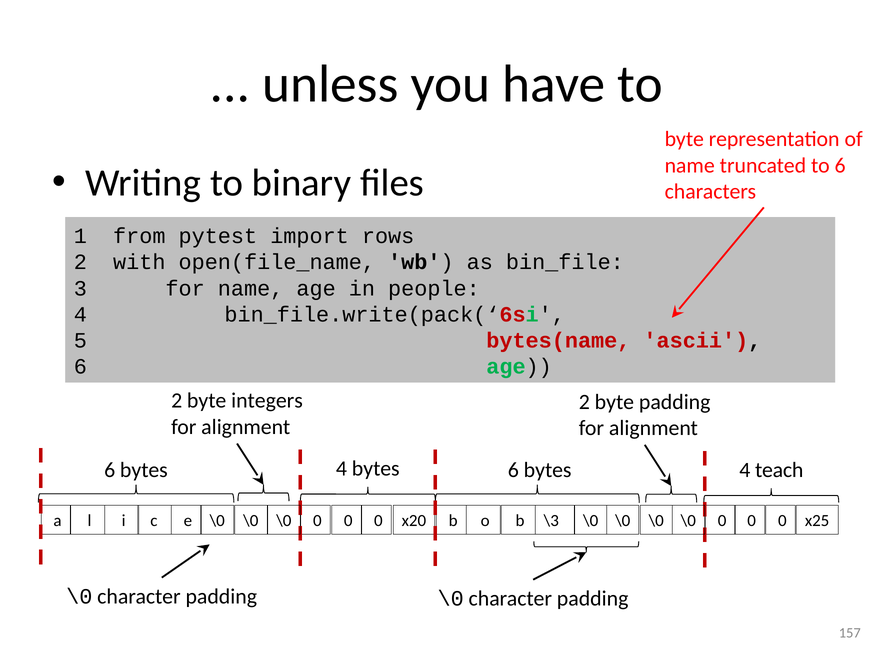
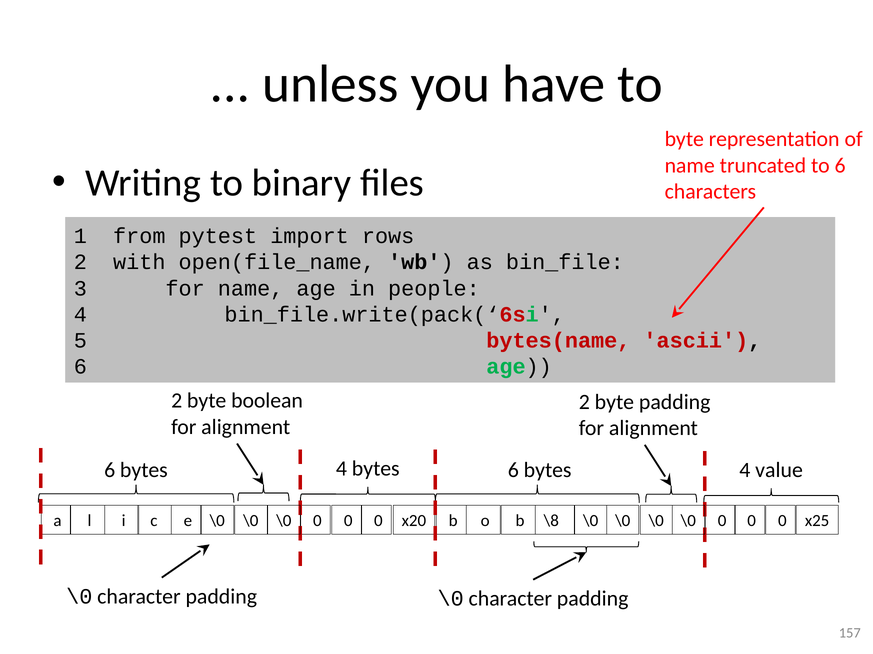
integers: integers -> boolean
teach: teach -> value
\3: \3 -> \8
